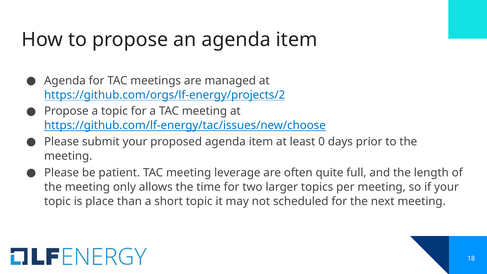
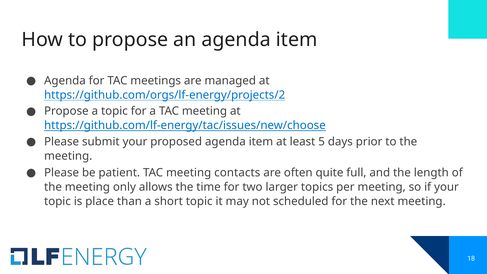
0: 0 -> 5
leverage: leverage -> contacts
